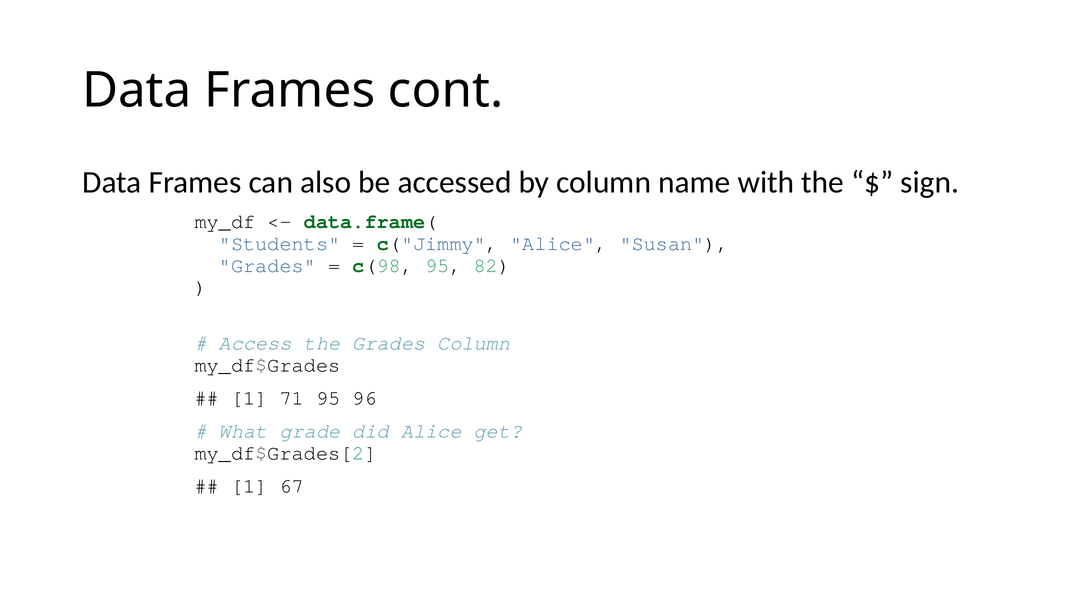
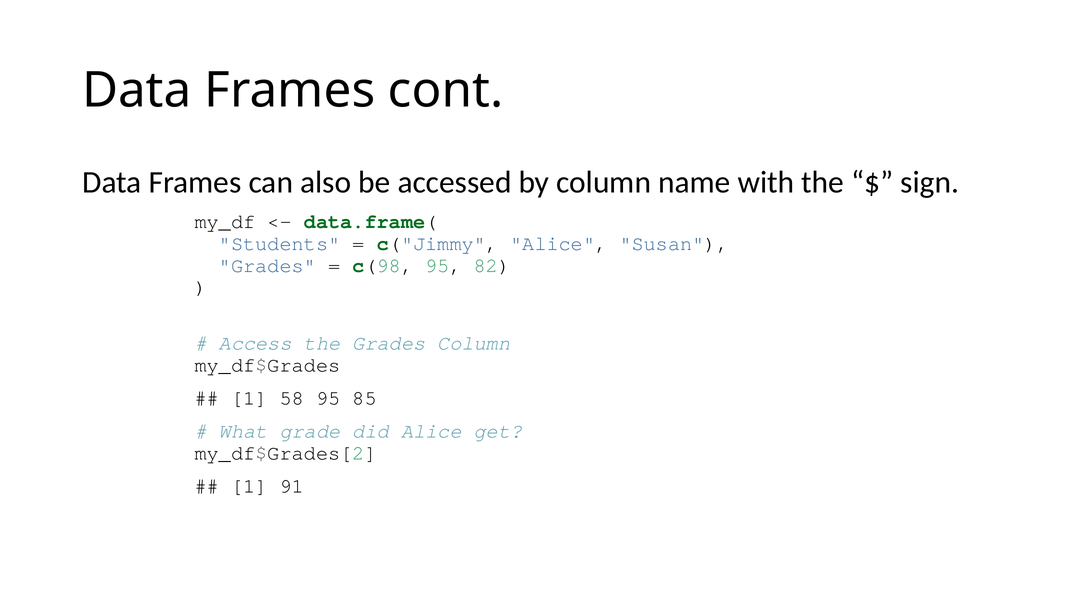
71: 71 -> 58
96: 96 -> 85
67: 67 -> 91
